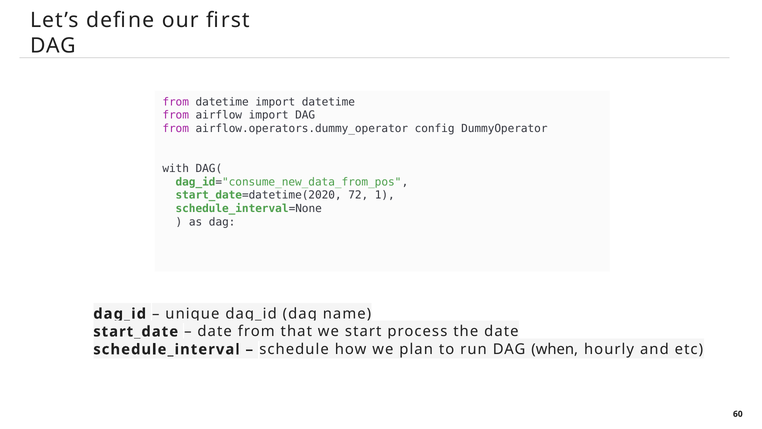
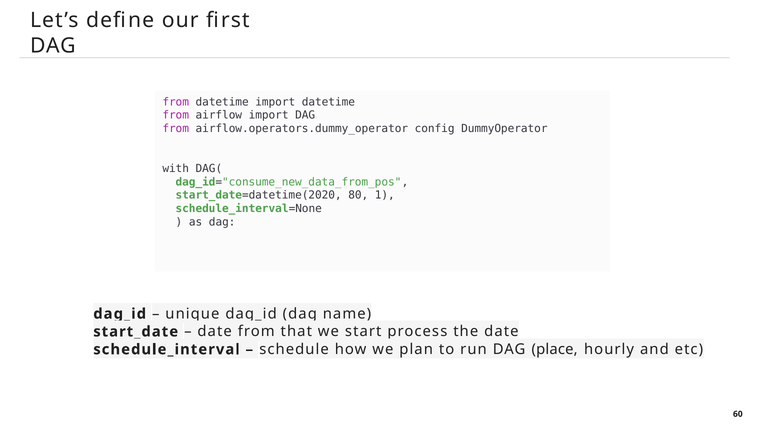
72: 72 -> 80
when: when -> place
